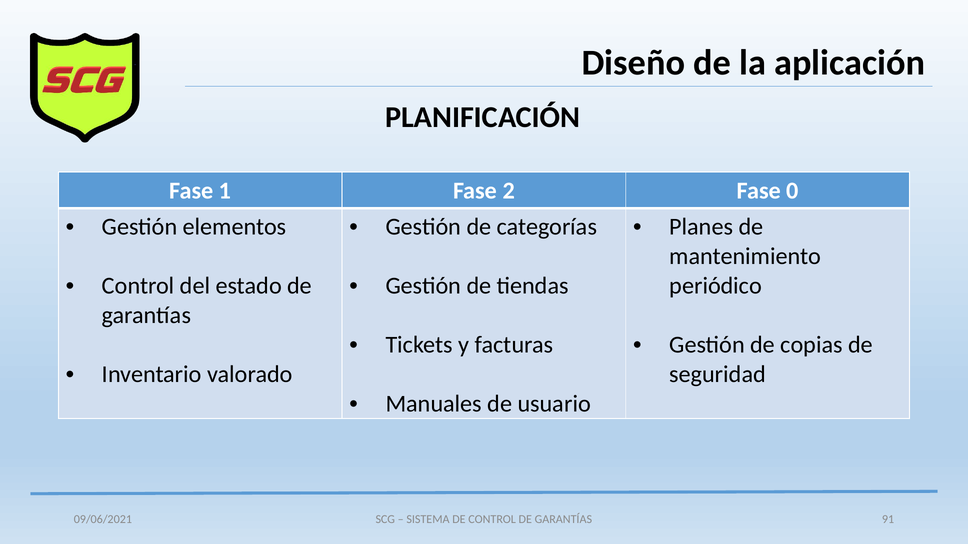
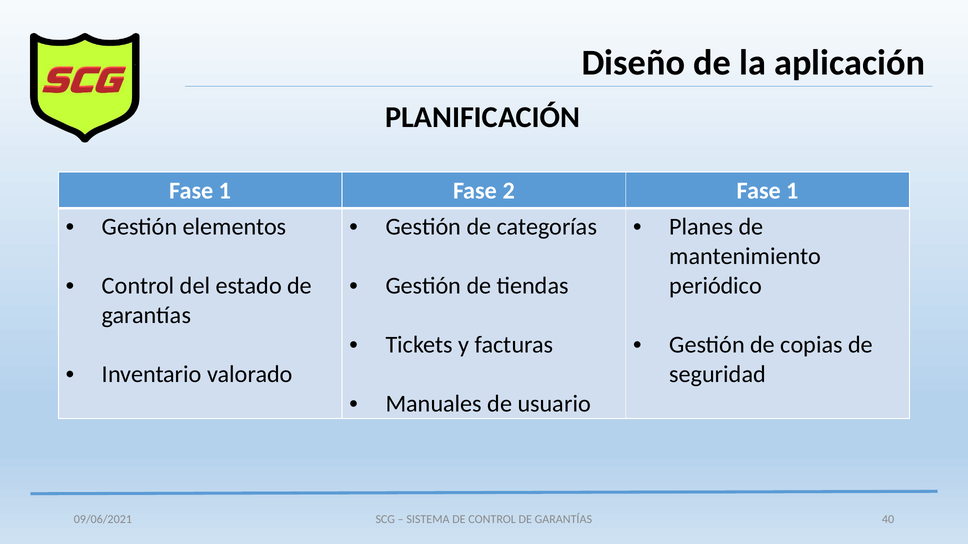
2 Fase 0: 0 -> 1
91: 91 -> 40
